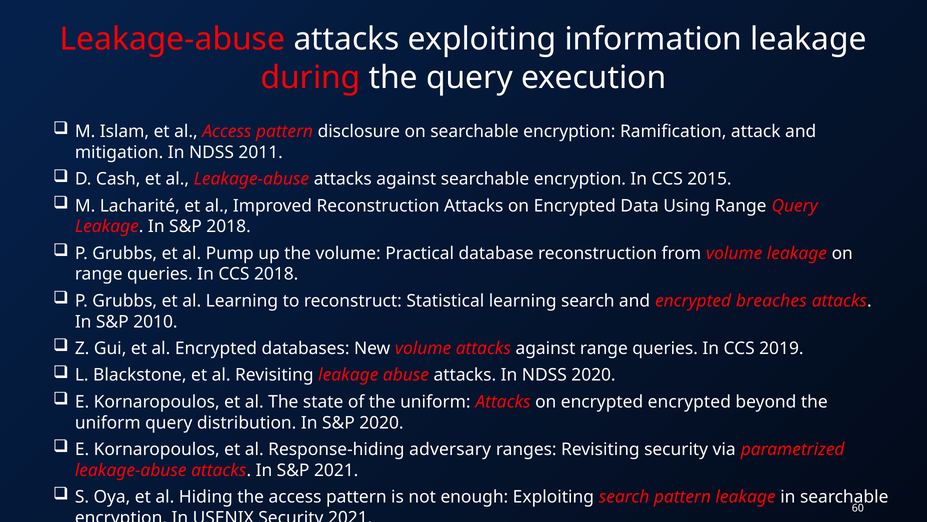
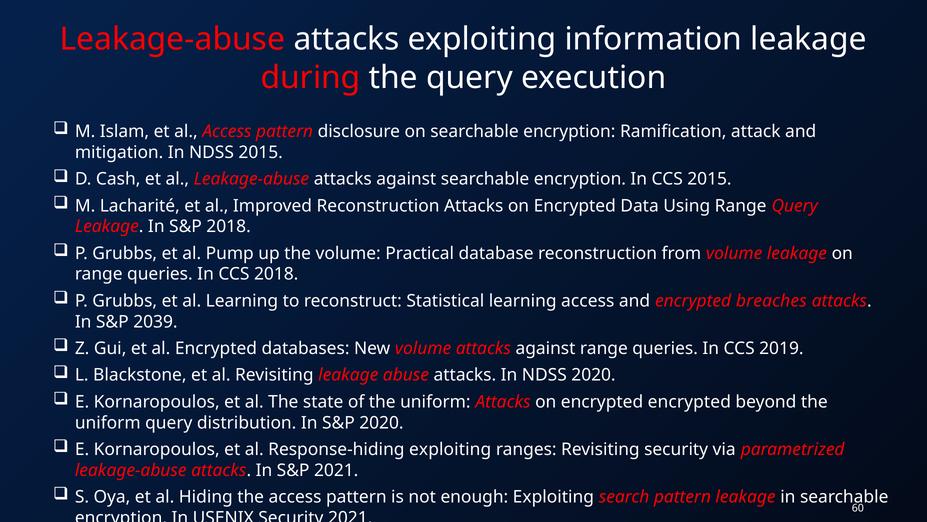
NDSS 2011: 2011 -> 2015
learning search: search -> access
2010: 2010 -> 2039
Response-hiding adversary: adversary -> exploiting
